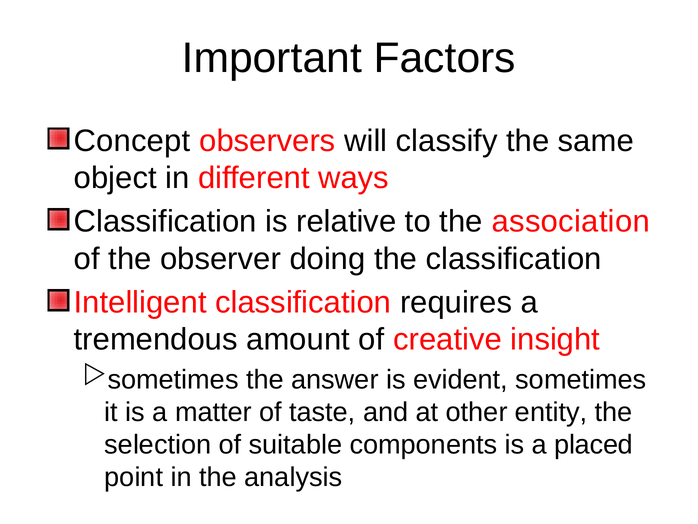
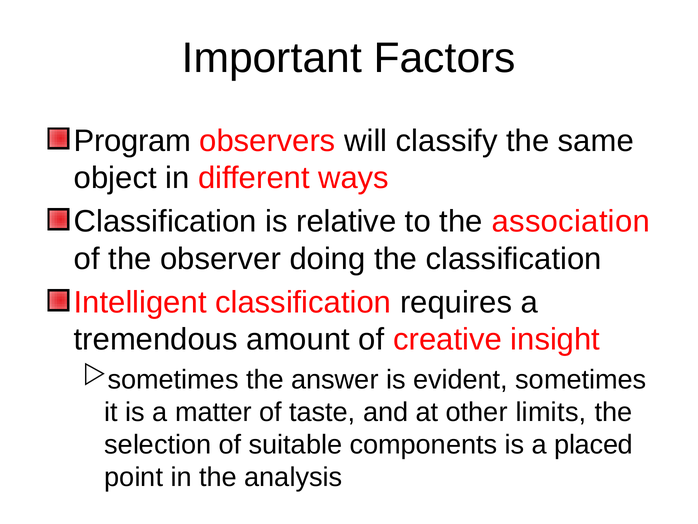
Concept: Concept -> Program
entity: entity -> limits
